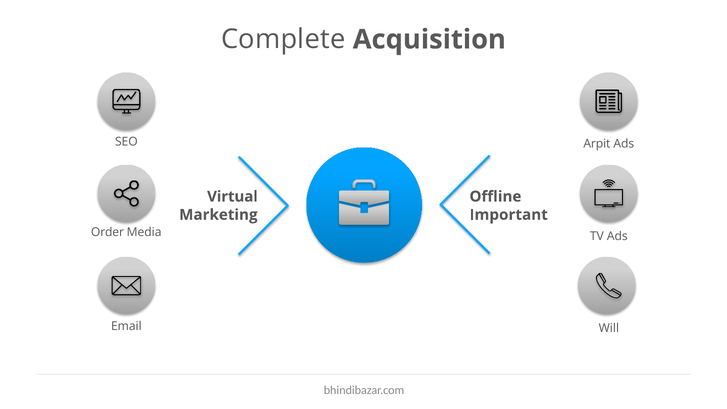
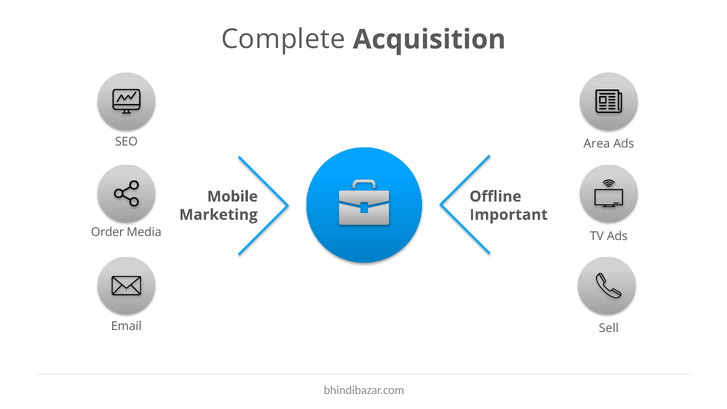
Arpit: Arpit -> Area
Virtual: Virtual -> Mobile
Will: Will -> Sell
